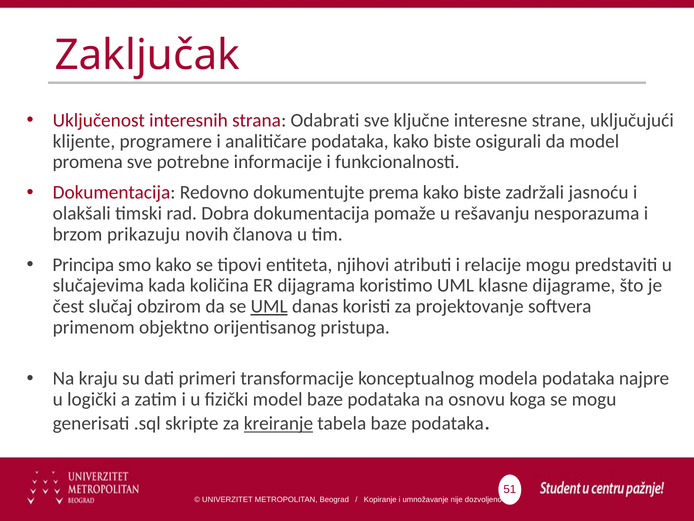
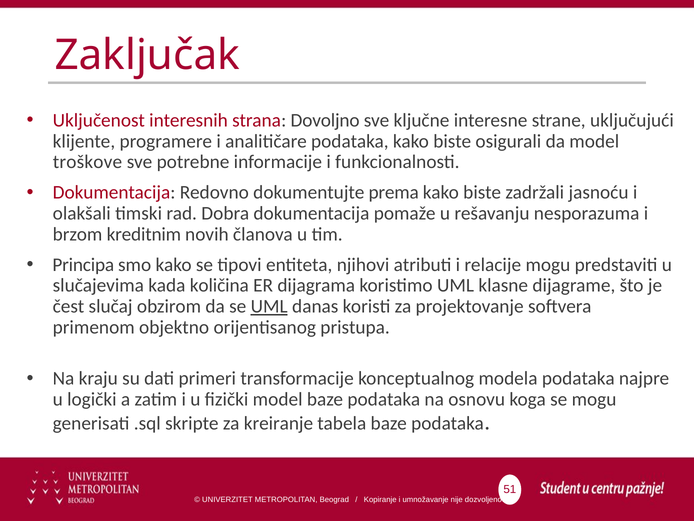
Odabrati: Odabrati -> Dovoljno
promena: promena -> troškove
prikazuju: prikazuju -> kreditnim
kreiranje underline: present -> none
